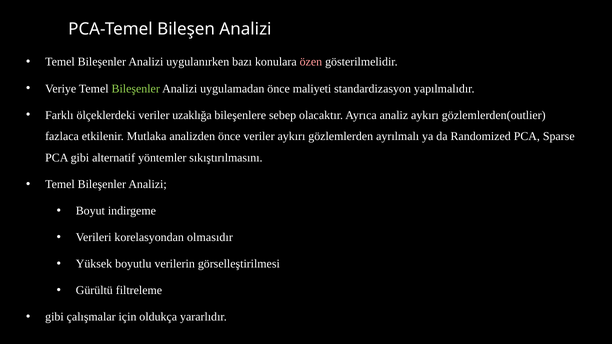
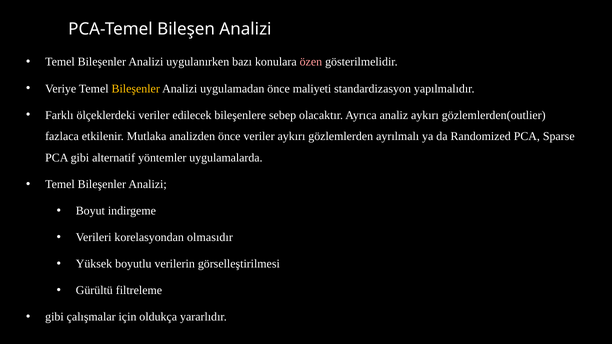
Bileşenler at (136, 89) colour: light green -> yellow
uzaklığa: uzaklığa -> edilecek
sıkıştırılmasını: sıkıştırılmasını -> uygulamalarda
